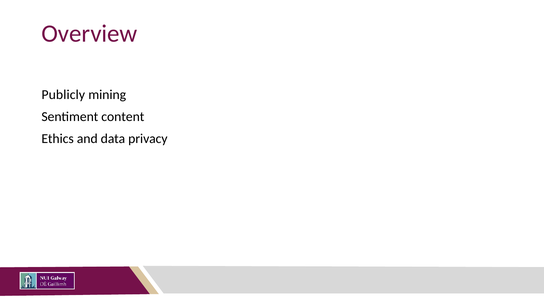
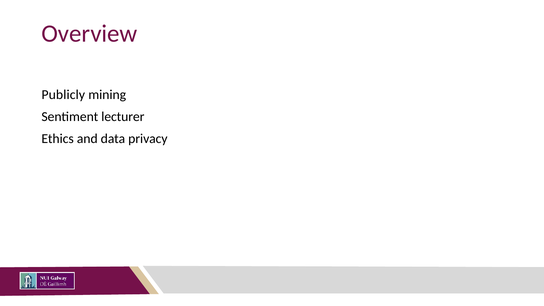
content: content -> lecturer
